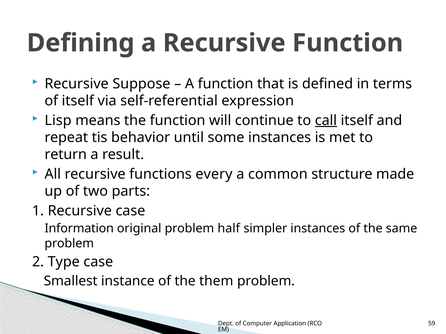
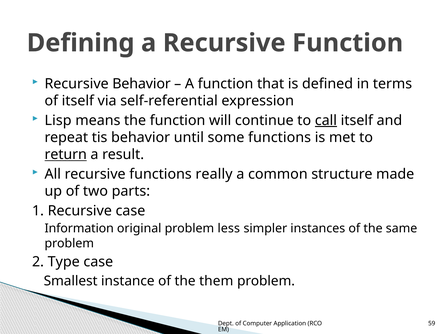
Recursive Suppose: Suppose -> Behavior
some instances: instances -> functions
return underline: none -> present
every: every -> really
half: half -> less
